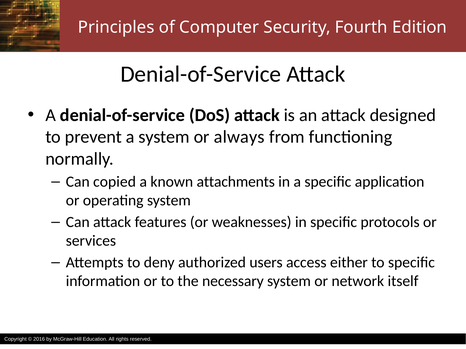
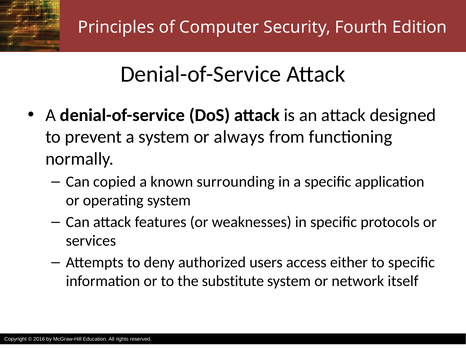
attachments: attachments -> surrounding
necessary: necessary -> substitute
